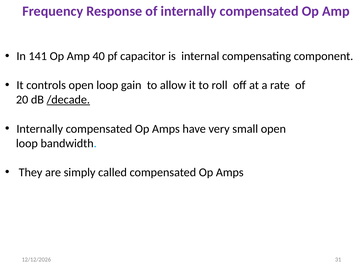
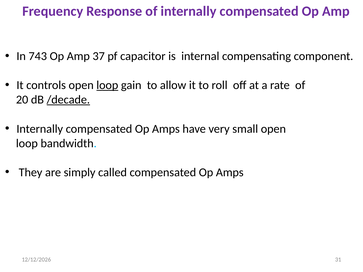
141: 141 -> 743
40: 40 -> 37
loop at (107, 85) underline: none -> present
